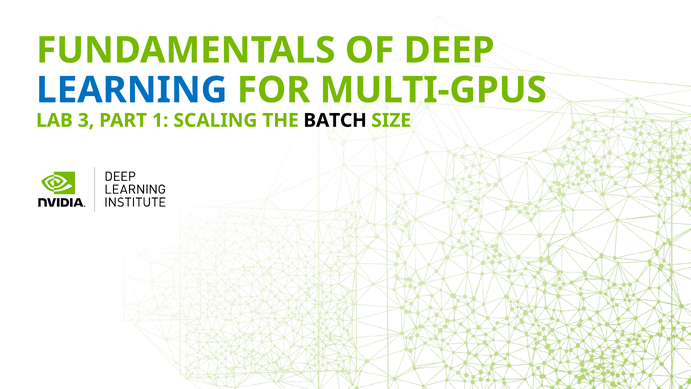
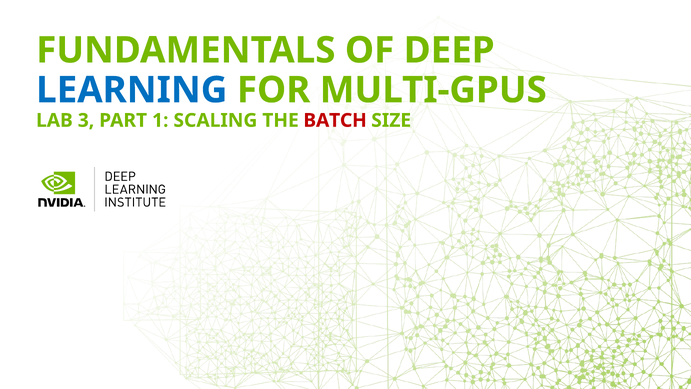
BATCH colour: black -> red
